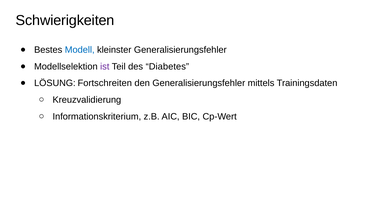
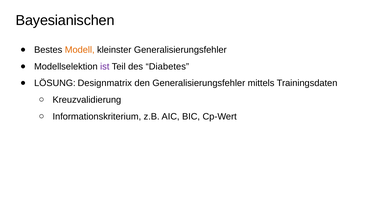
Schwierigkeiten: Schwierigkeiten -> Bayesianischen
Modell colour: blue -> orange
Fortschreiten: Fortschreiten -> Designmatrix
